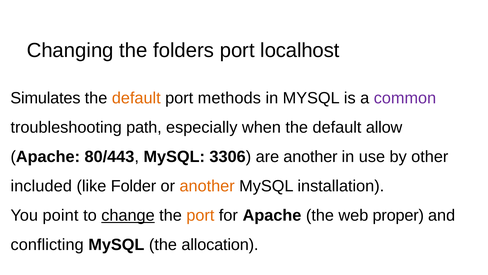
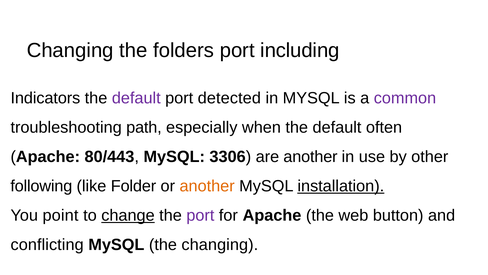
localhost: localhost -> including
Simulates: Simulates -> Indicators
default at (136, 98) colour: orange -> purple
methods: methods -> detected
allow: allow -> often
included: included -> following
installation underline: none -> present
port at (200, 215) colour: orange -> purple
proper: proper -> button
the allocation: allocation -> changing
